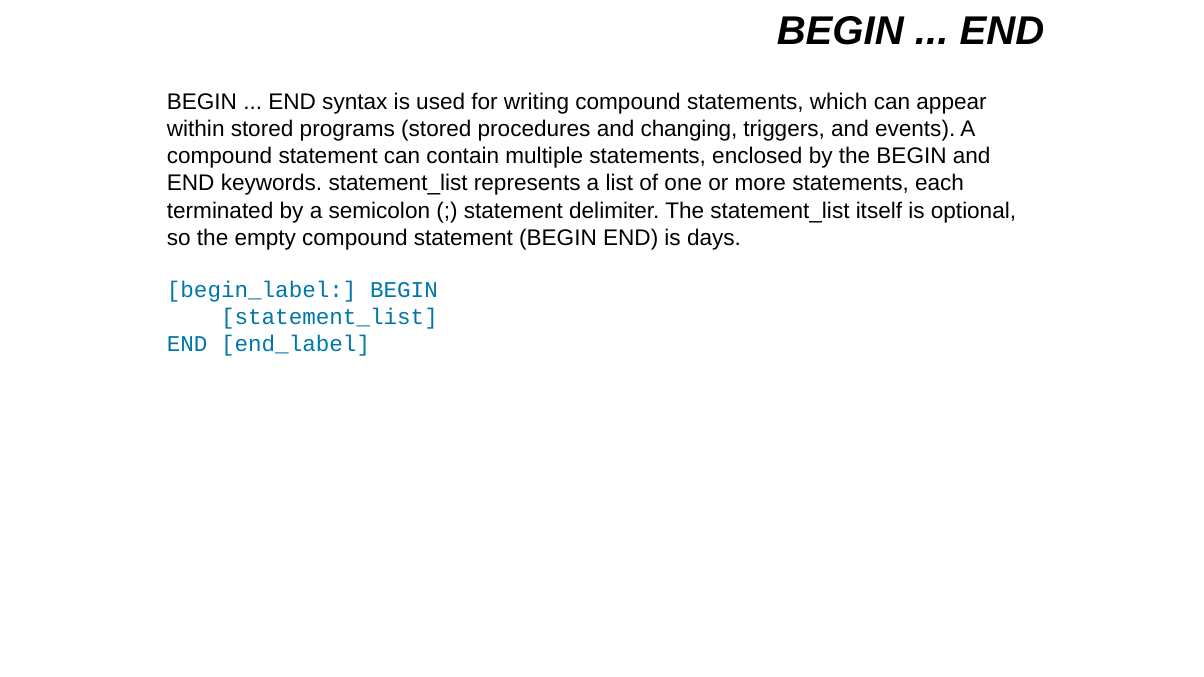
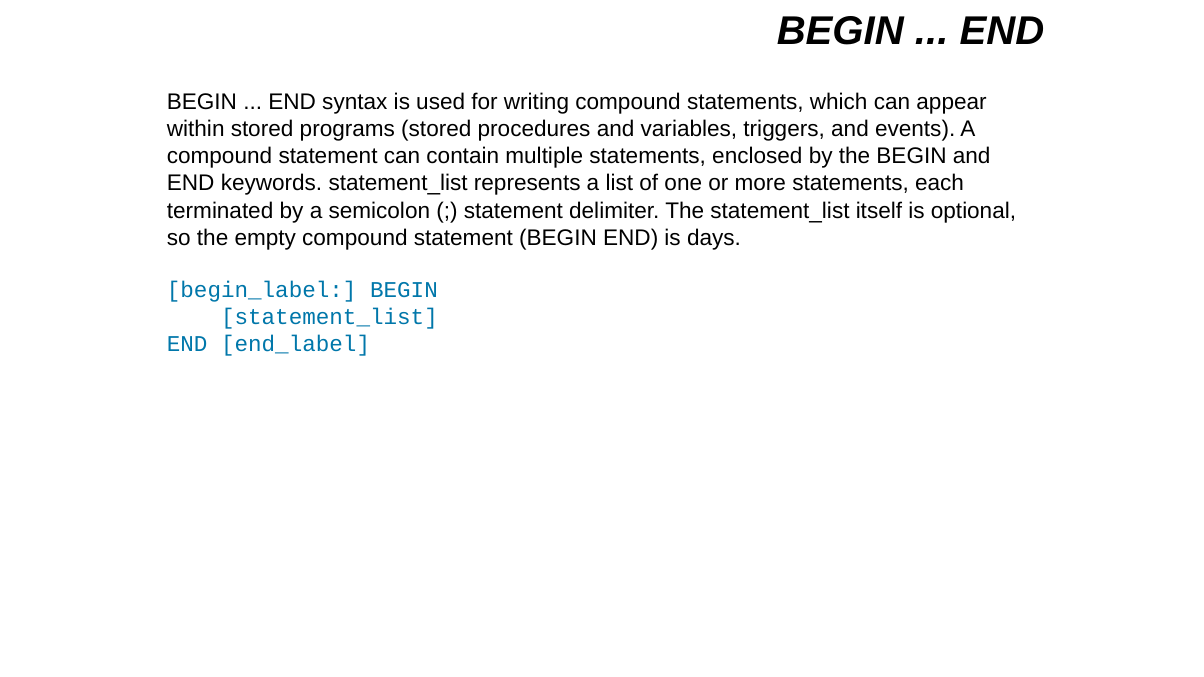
changing: changing -> variables
